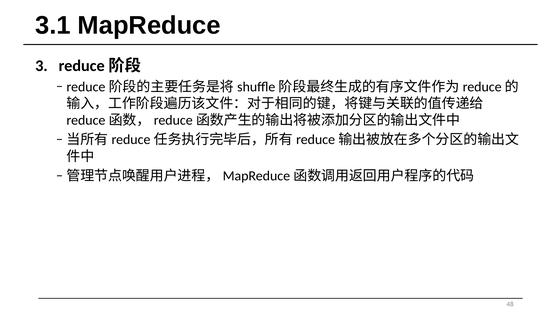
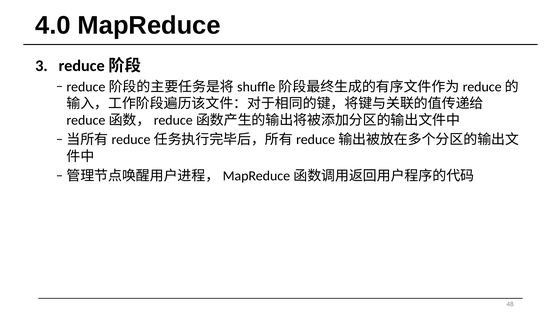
3.1: 3.1 -> 4.0
